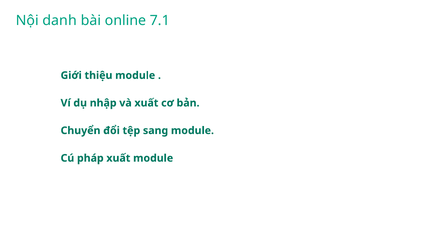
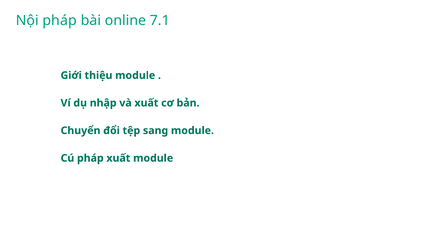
Nội danh: danh -> pháp
